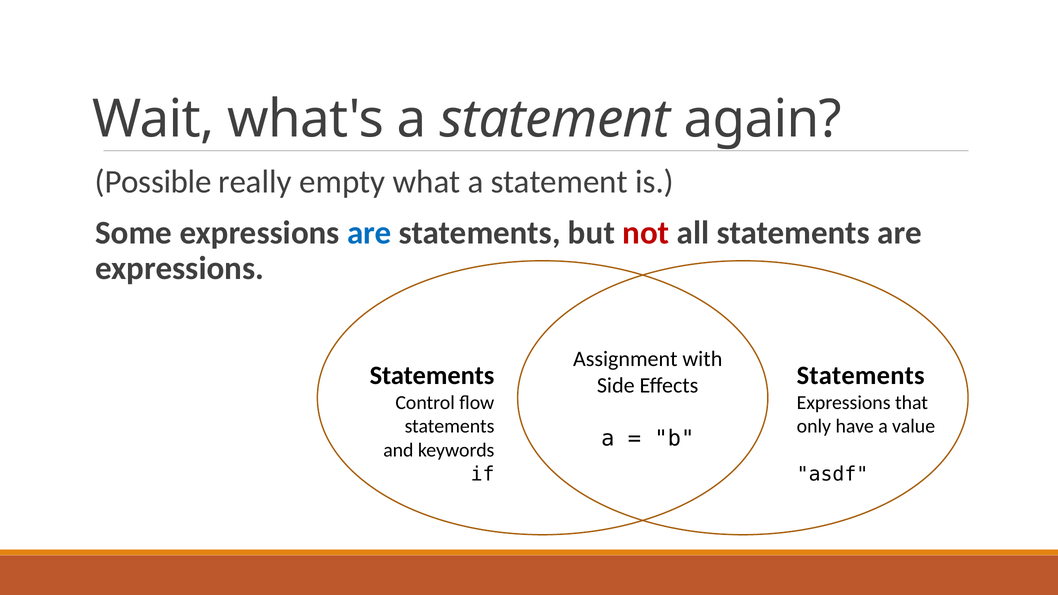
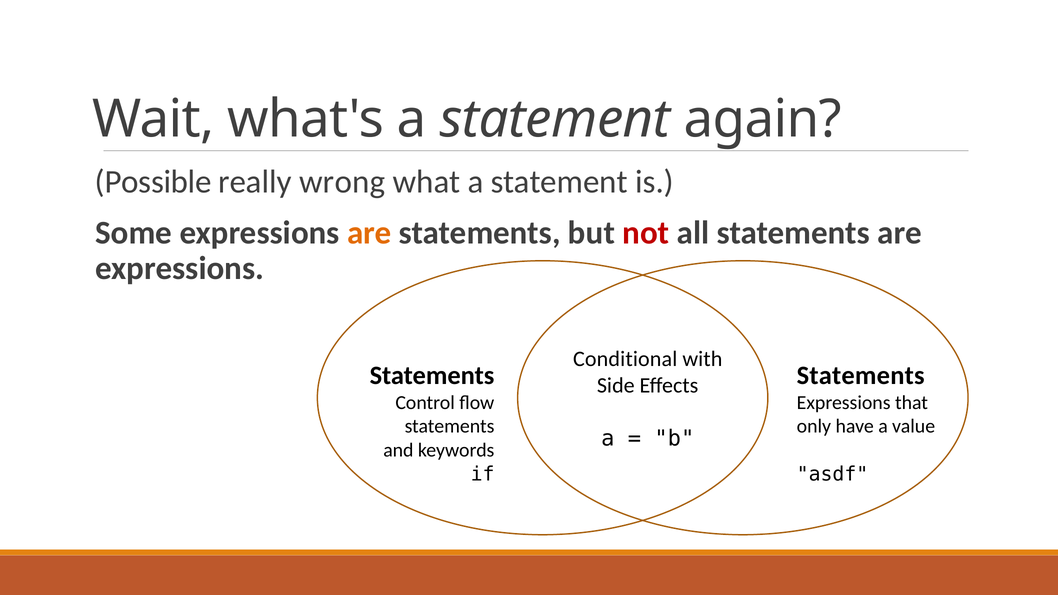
empty: empty -> wrong
are at (369, 233) colour: blue -> orange
Assignment: Assignment -> Conditional
